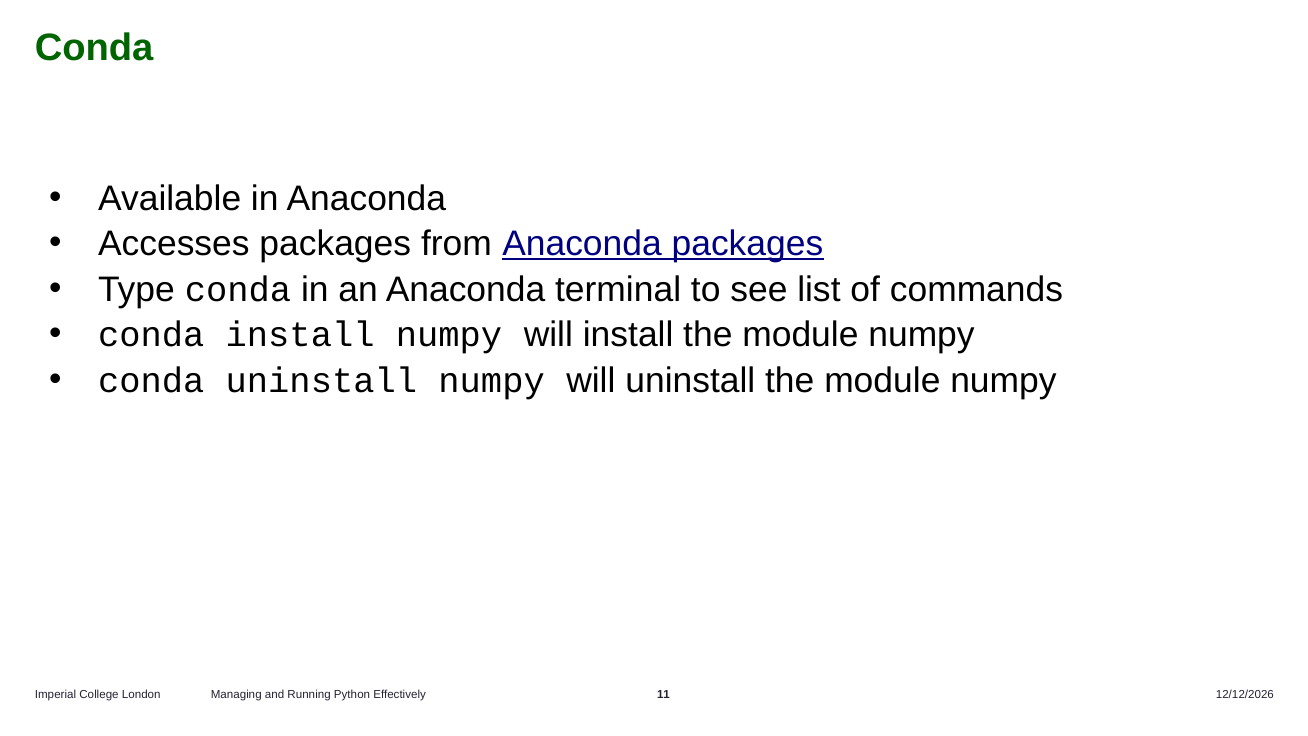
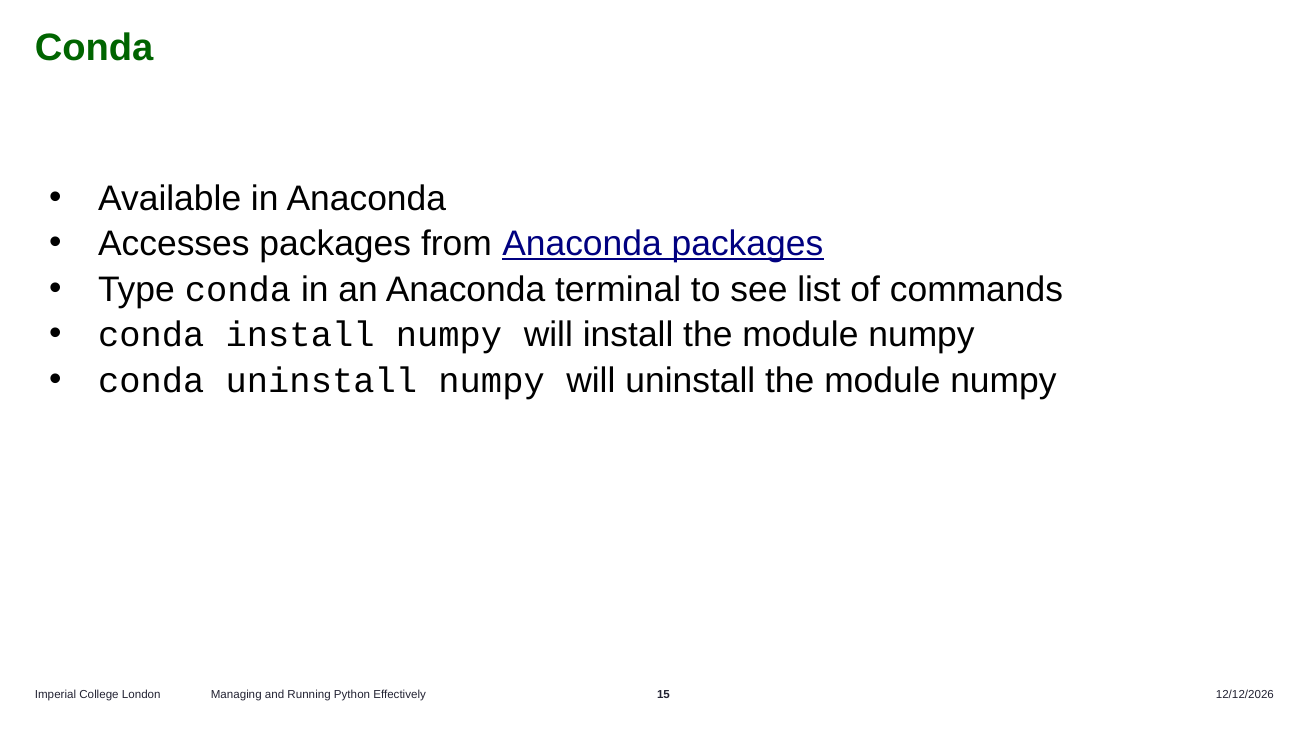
11: 11 -> 15
